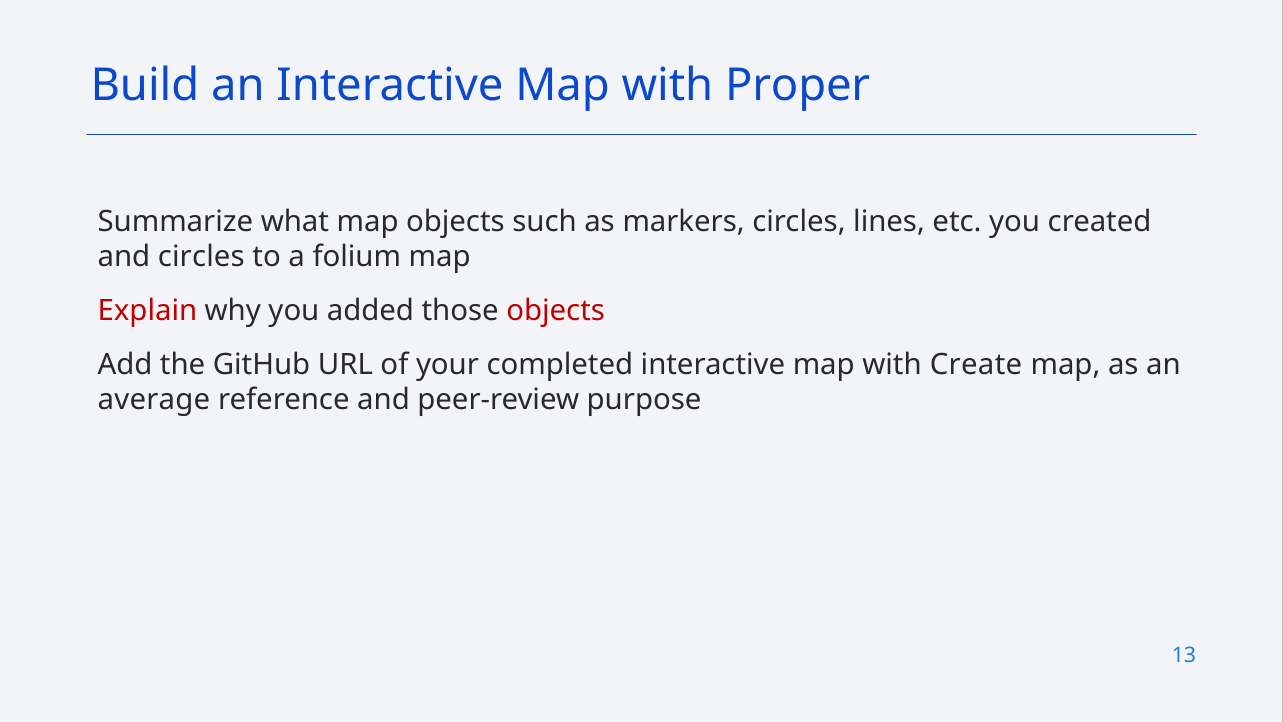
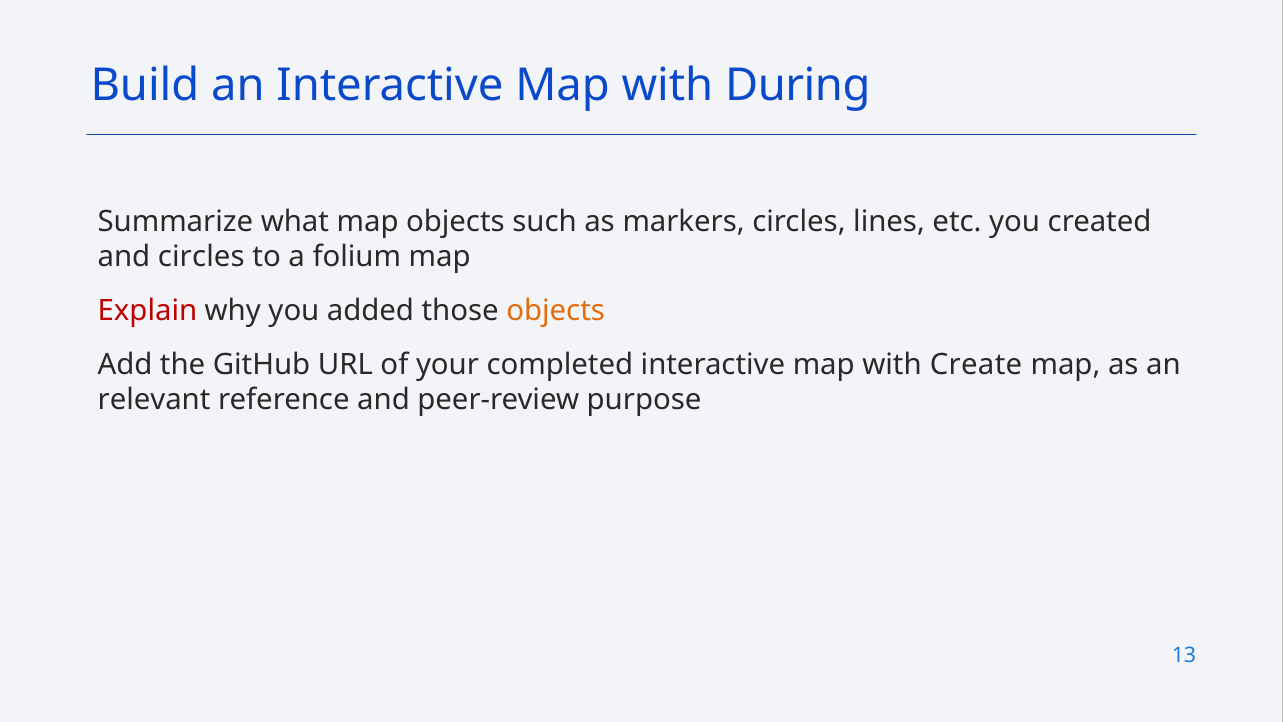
Proper: Proper -> During
objects at (556, 311) colour: red -> orange
average: average -> relevant
